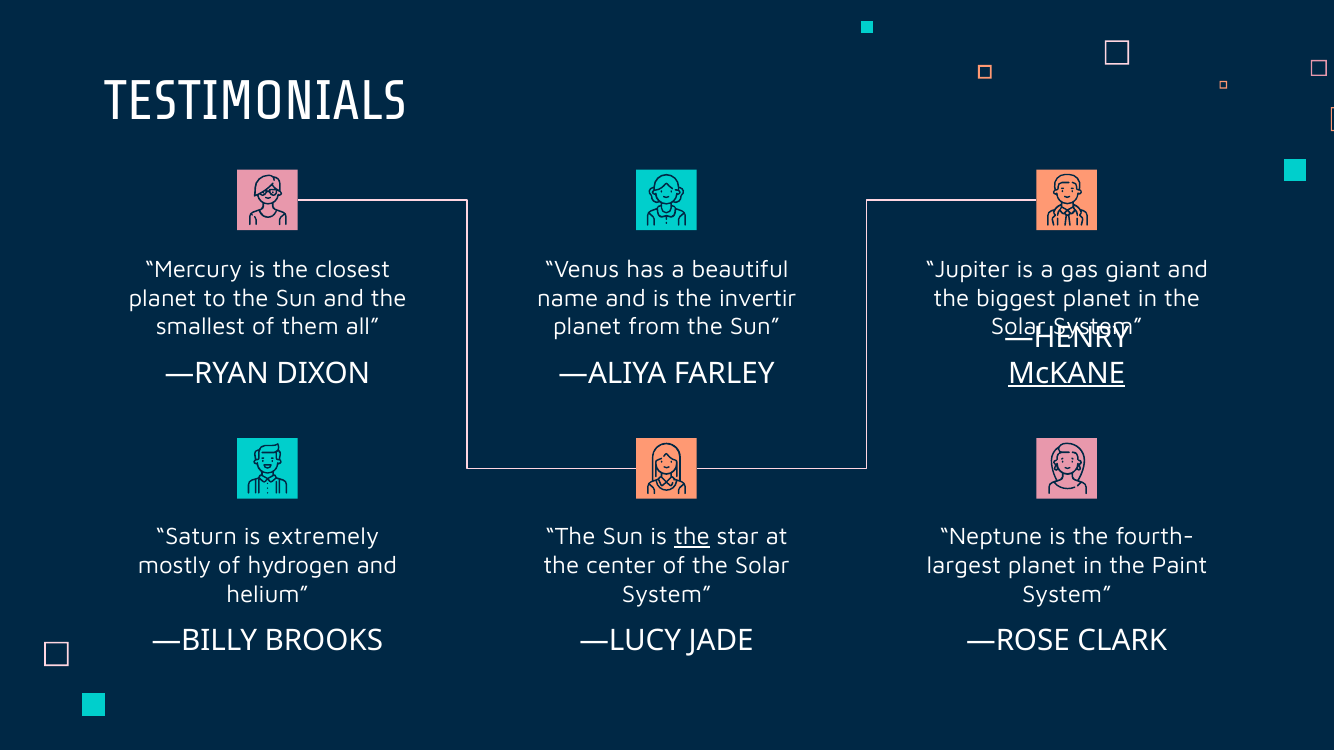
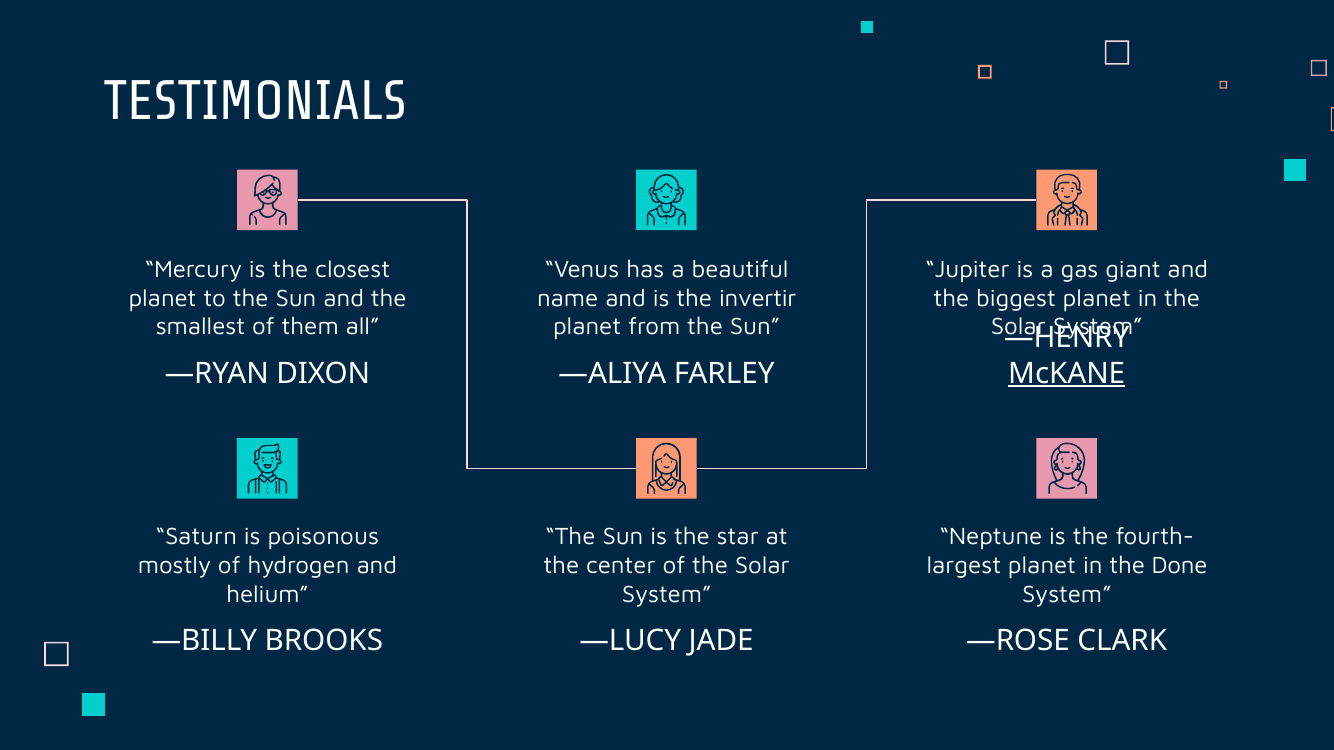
extremely: extremely -> poisonous
the at (692, 537) underline: present -> none
Paint: Paint -> Done
